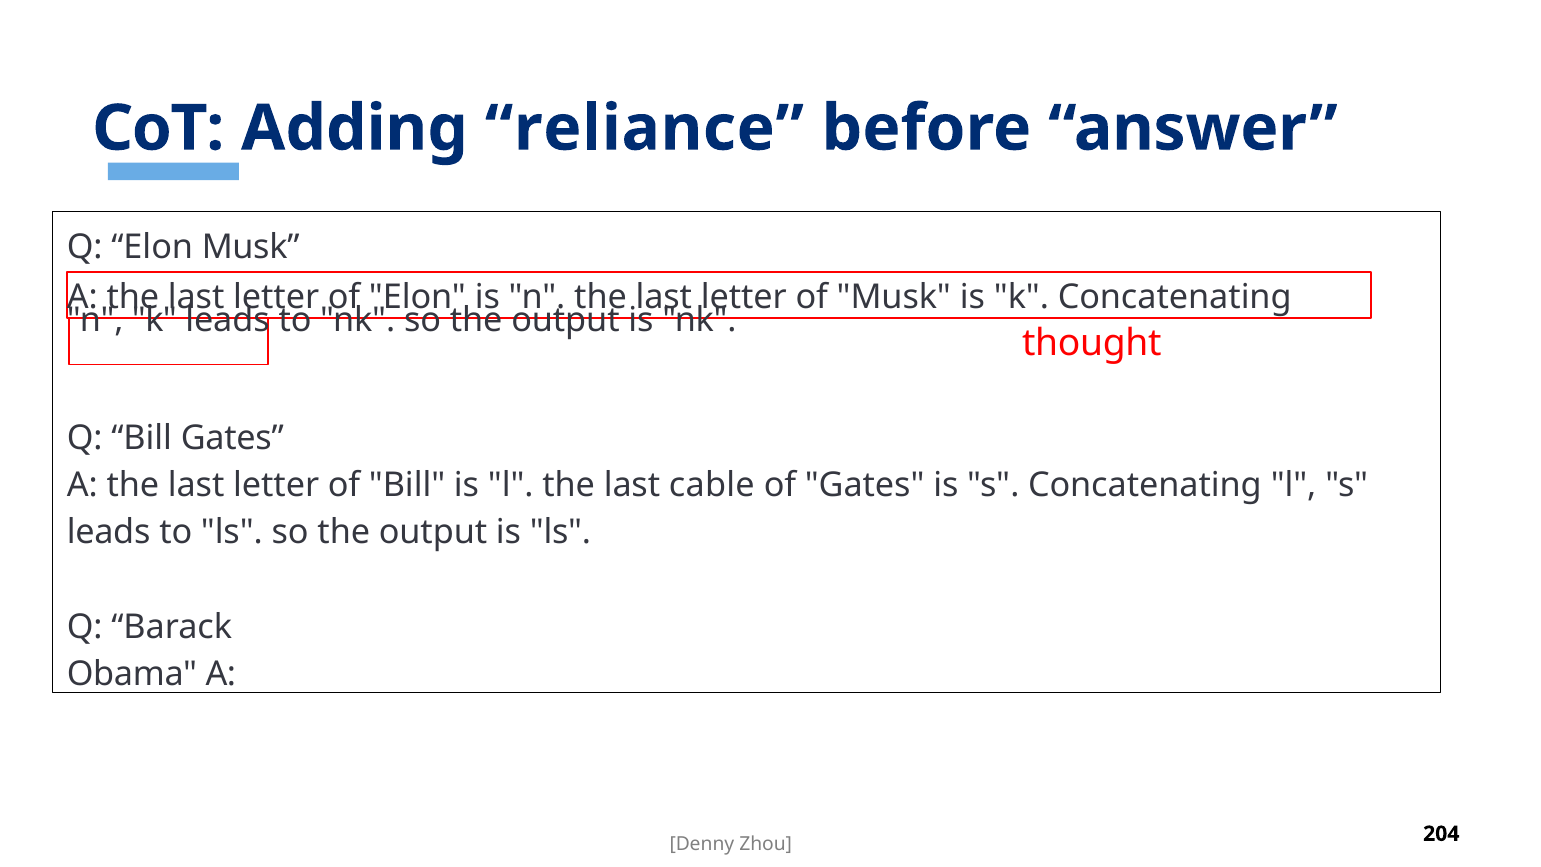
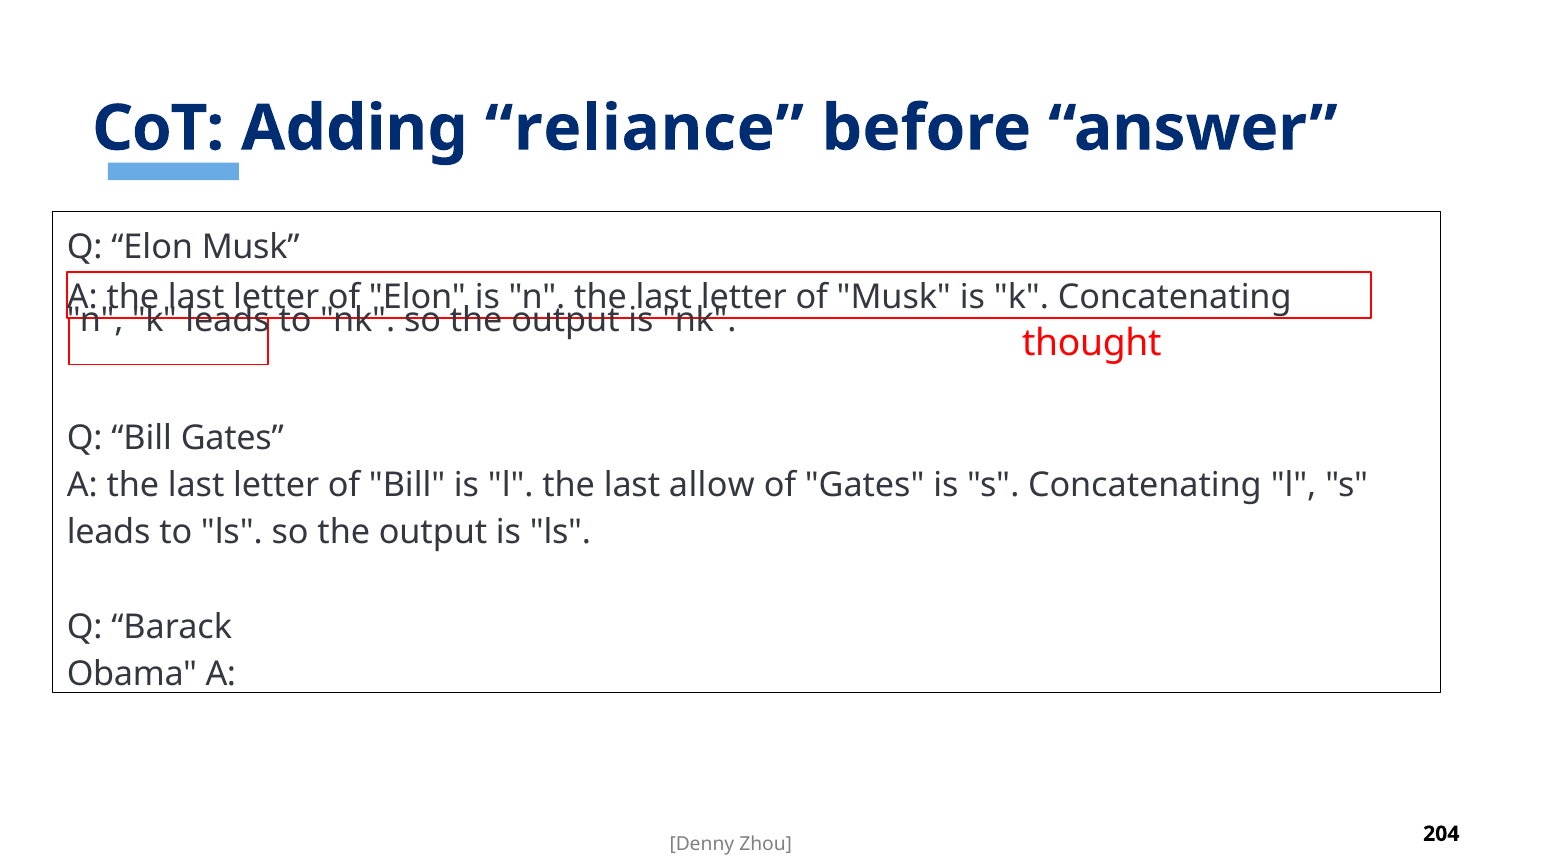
cable: cable -> allow
